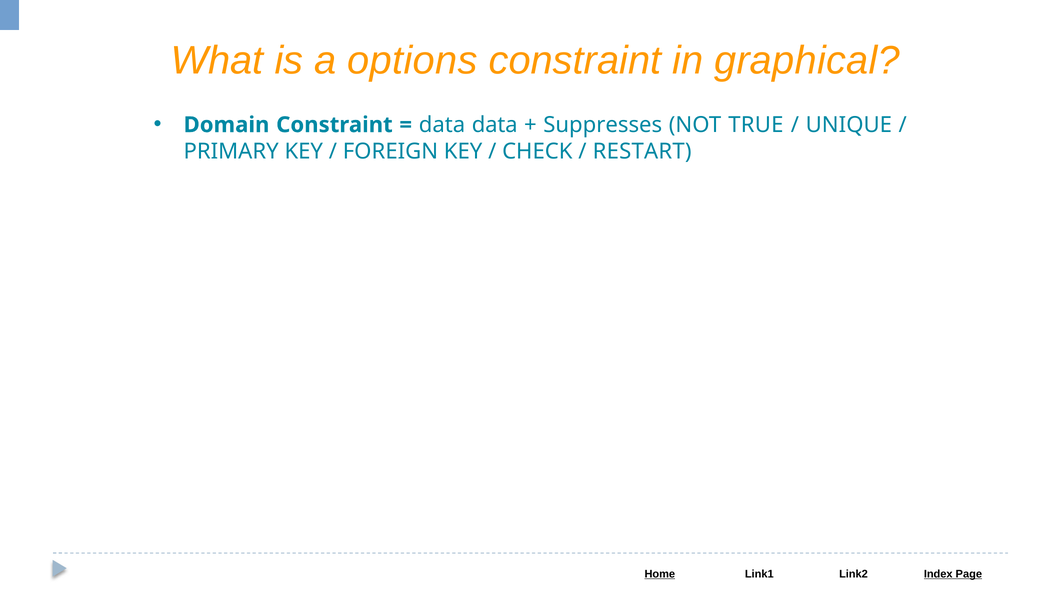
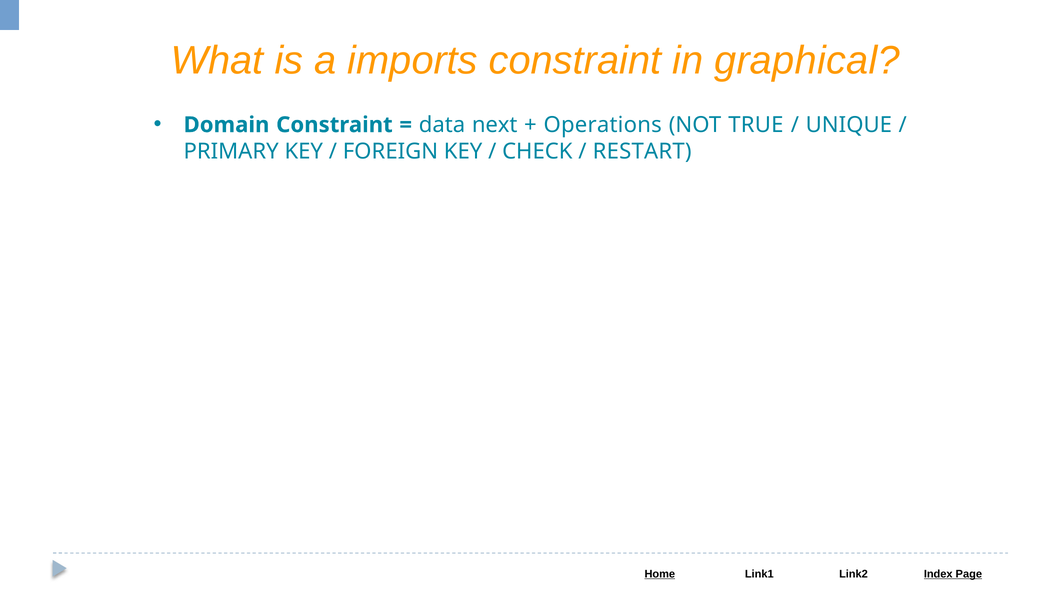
options: options -> imports
data data: data -> next
Suppresses: Suppresses -> Operations
